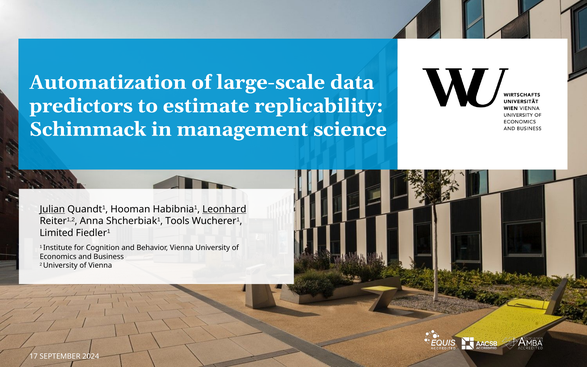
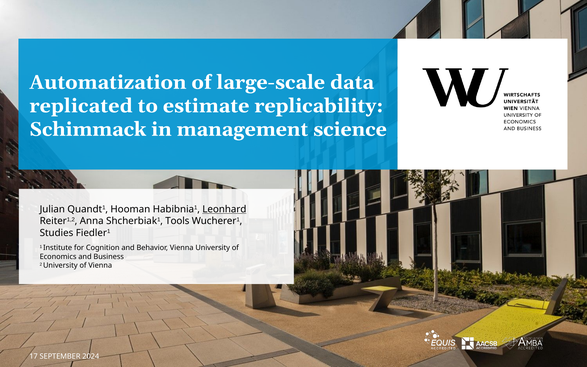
predictors: predictors -> replicated
Julian underline: present -> none
Limited: Limited -> Studies
